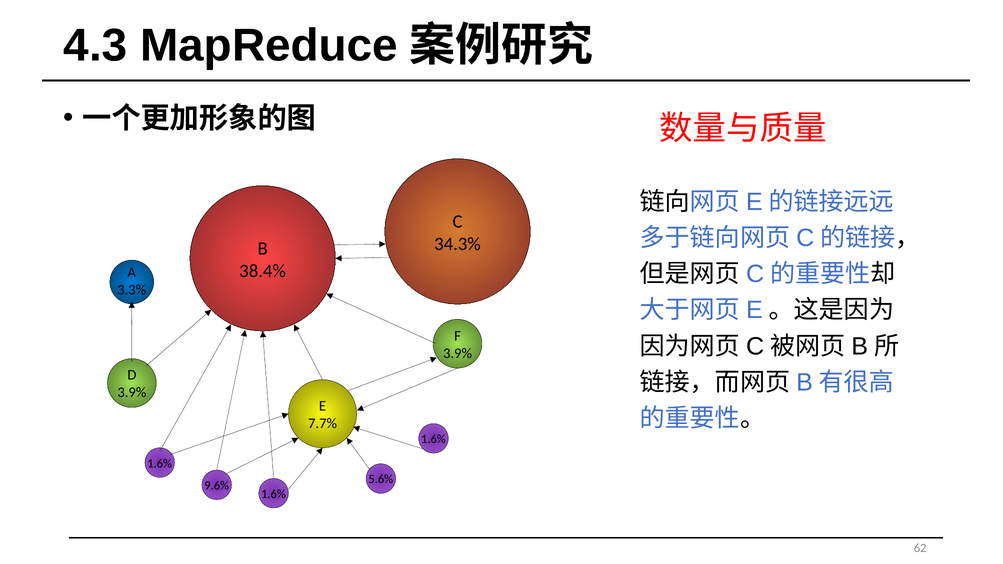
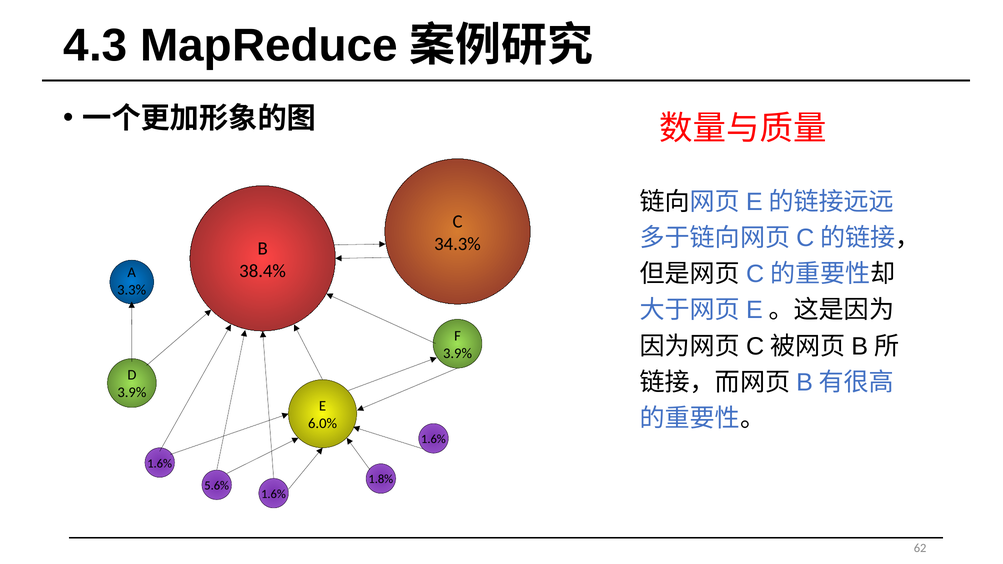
7.7%: 7.7% -> 6.0%
5.6%: 5.6% -> 1.8%
9.6%: 9.6% -> 5.6%
